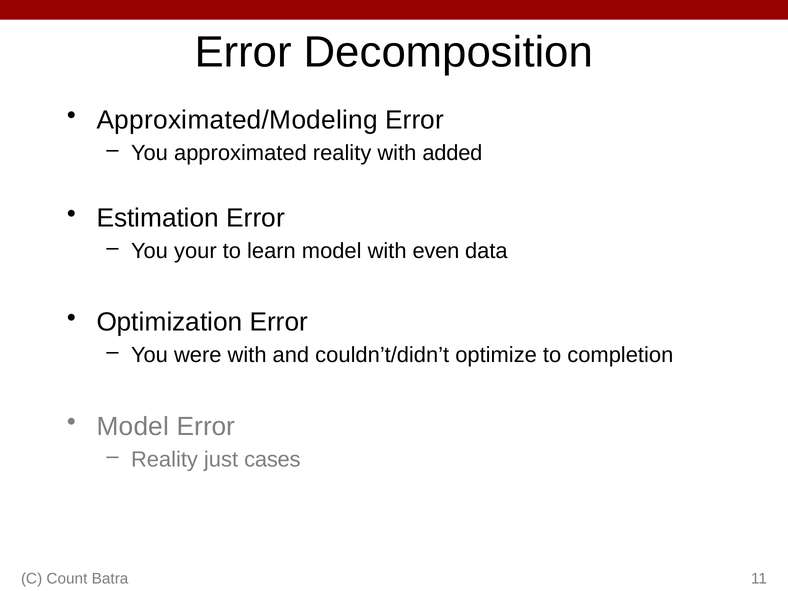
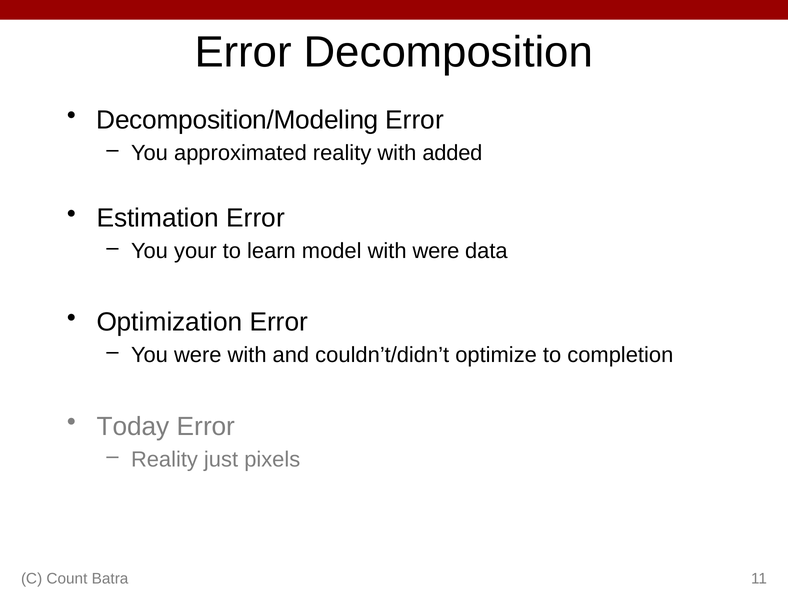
Approximated/Modeling: Approximated/Modeling -> Decomposition/Modeling
with even: even -> were
Model at (133, 426): Model -> Today
cases: cases -> pixels
